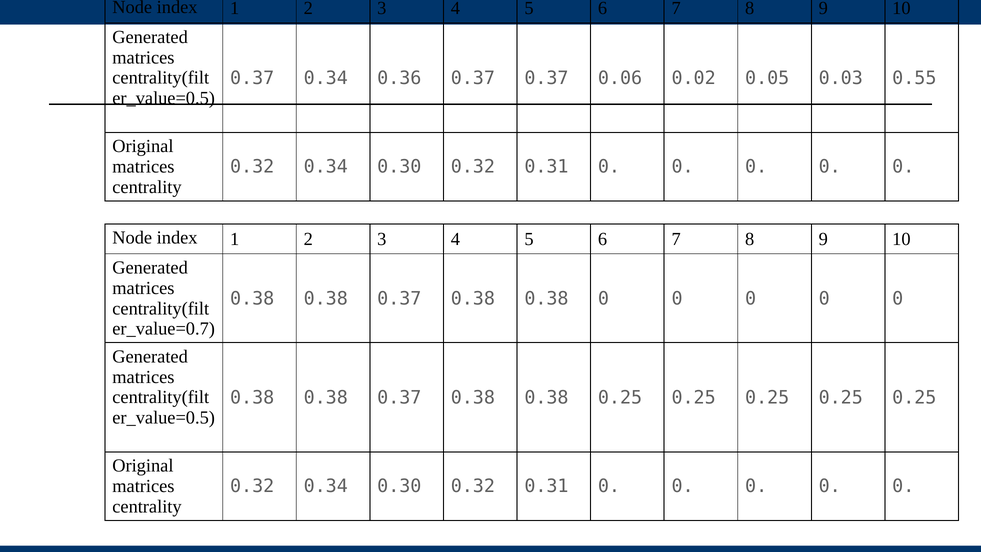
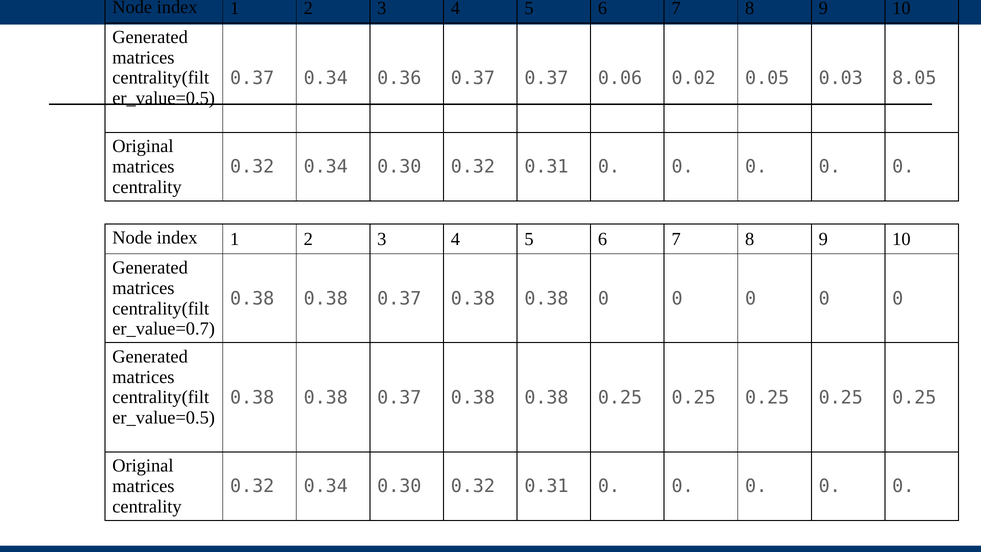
0.55: 0.55 -> 8.05
